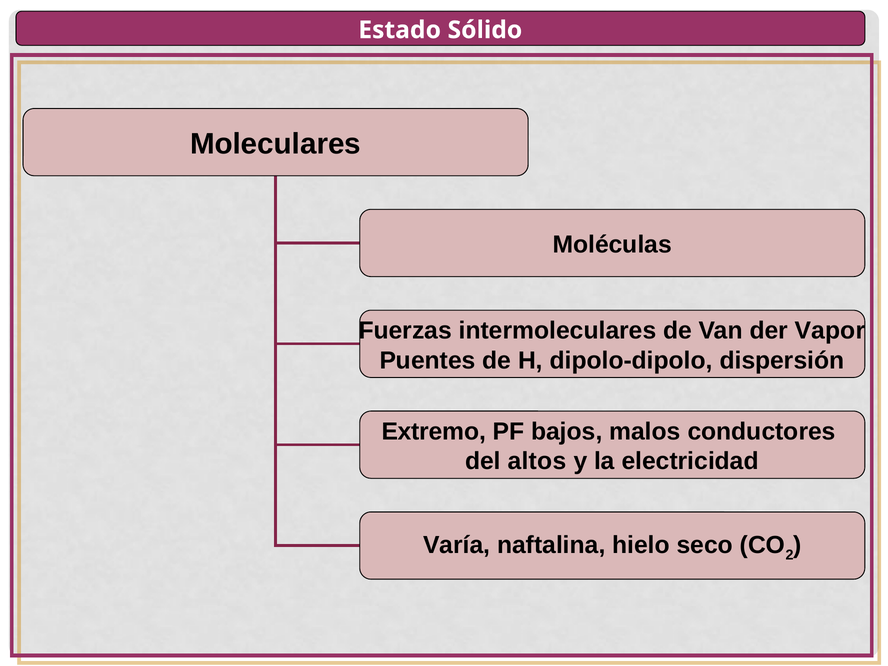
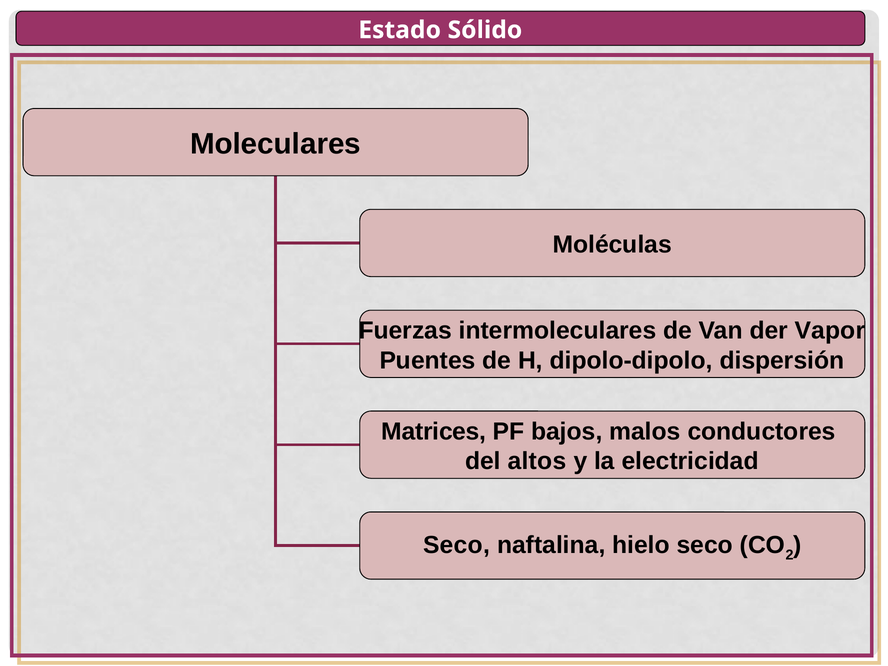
Extremo: Extremo -> Matrices
Varía at (457, 545): Varía -> Seco
